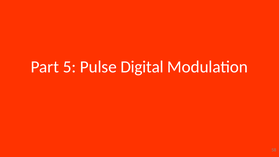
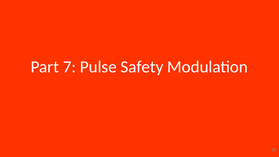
5: 5 -> 7
Digital: Digital -> Safety
